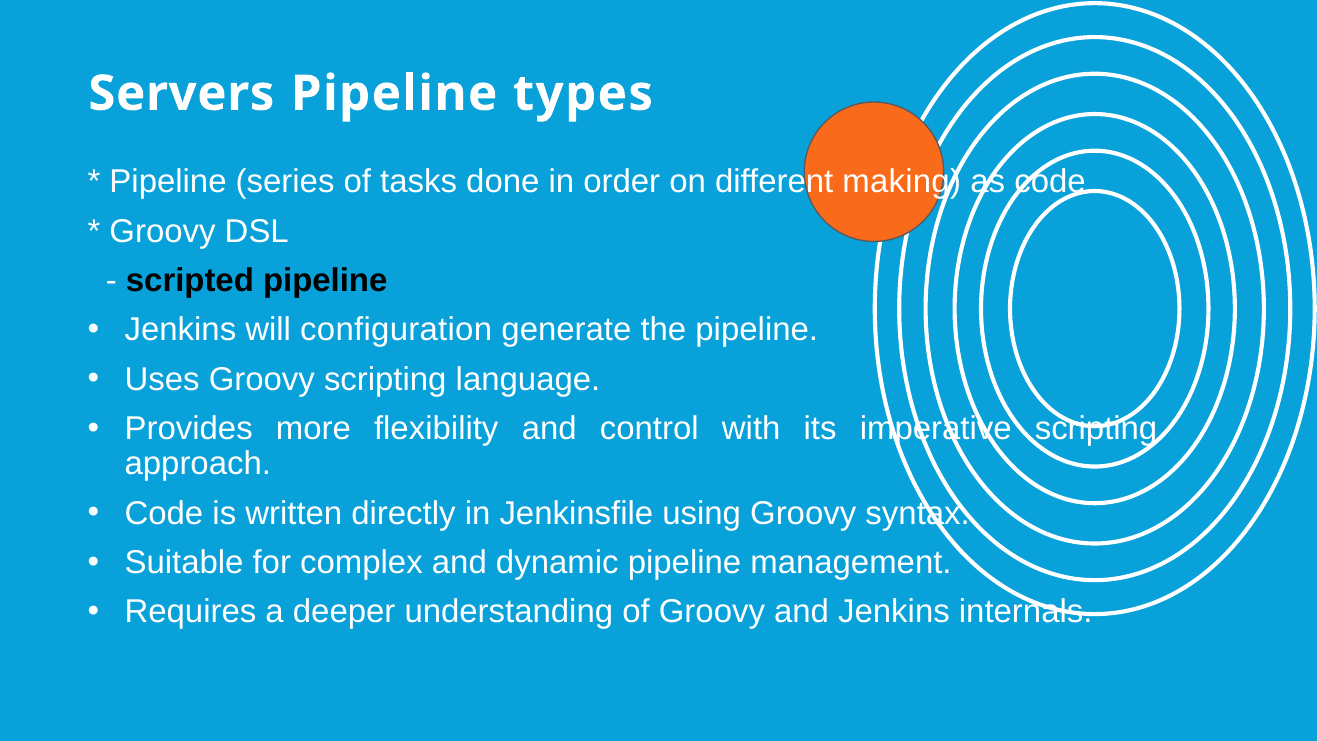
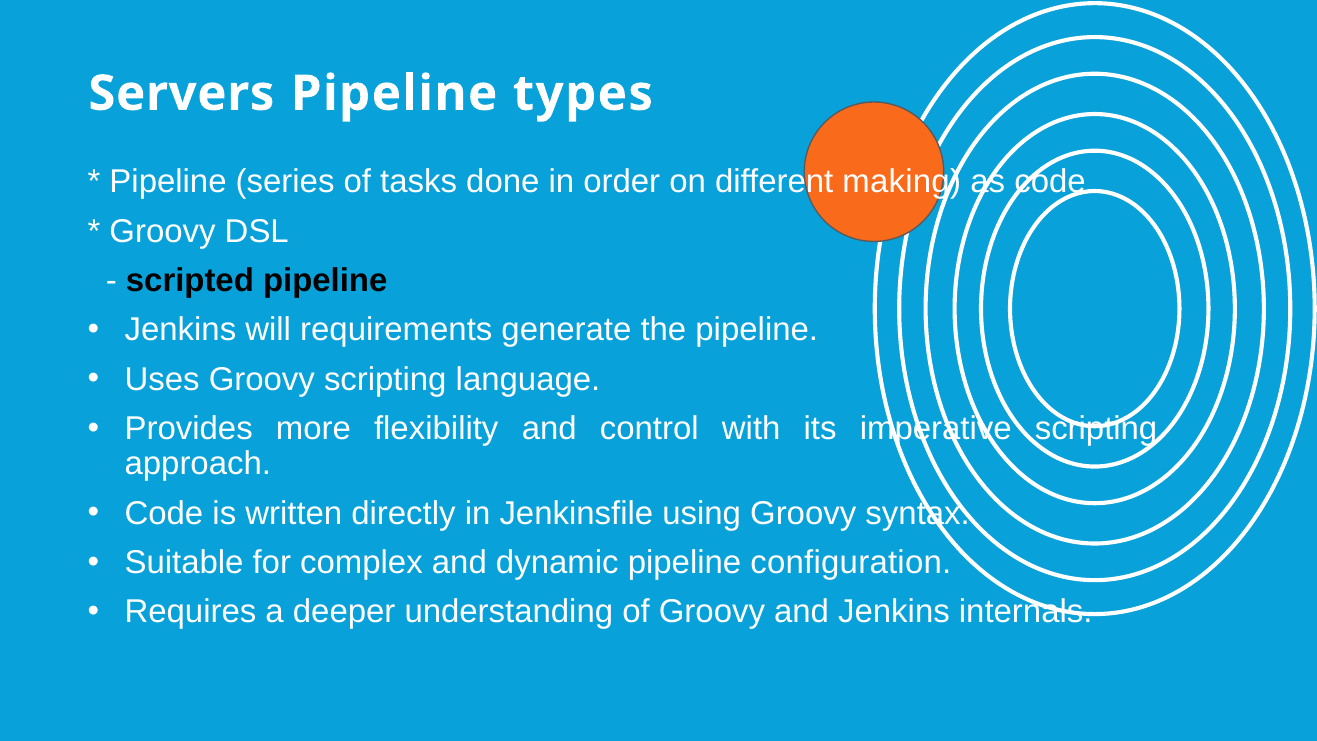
configuration: configuration -> requirements
management: management -> configuration
